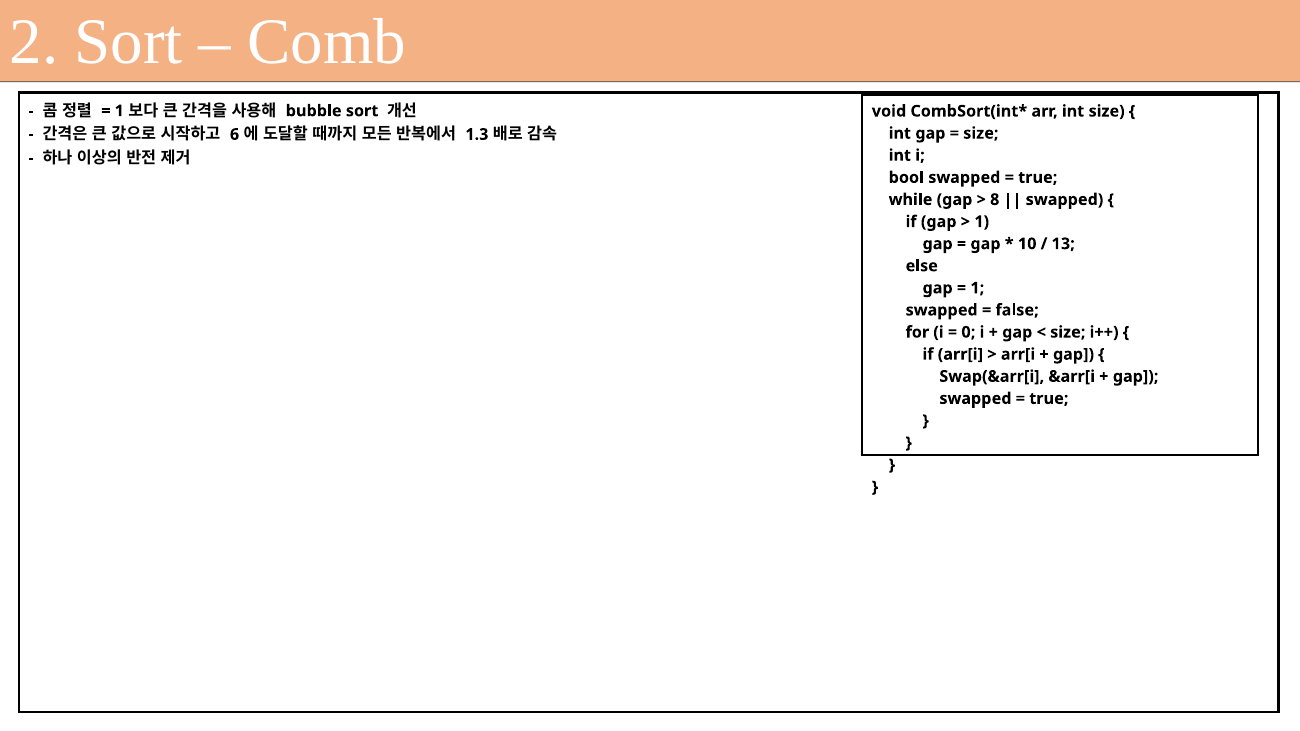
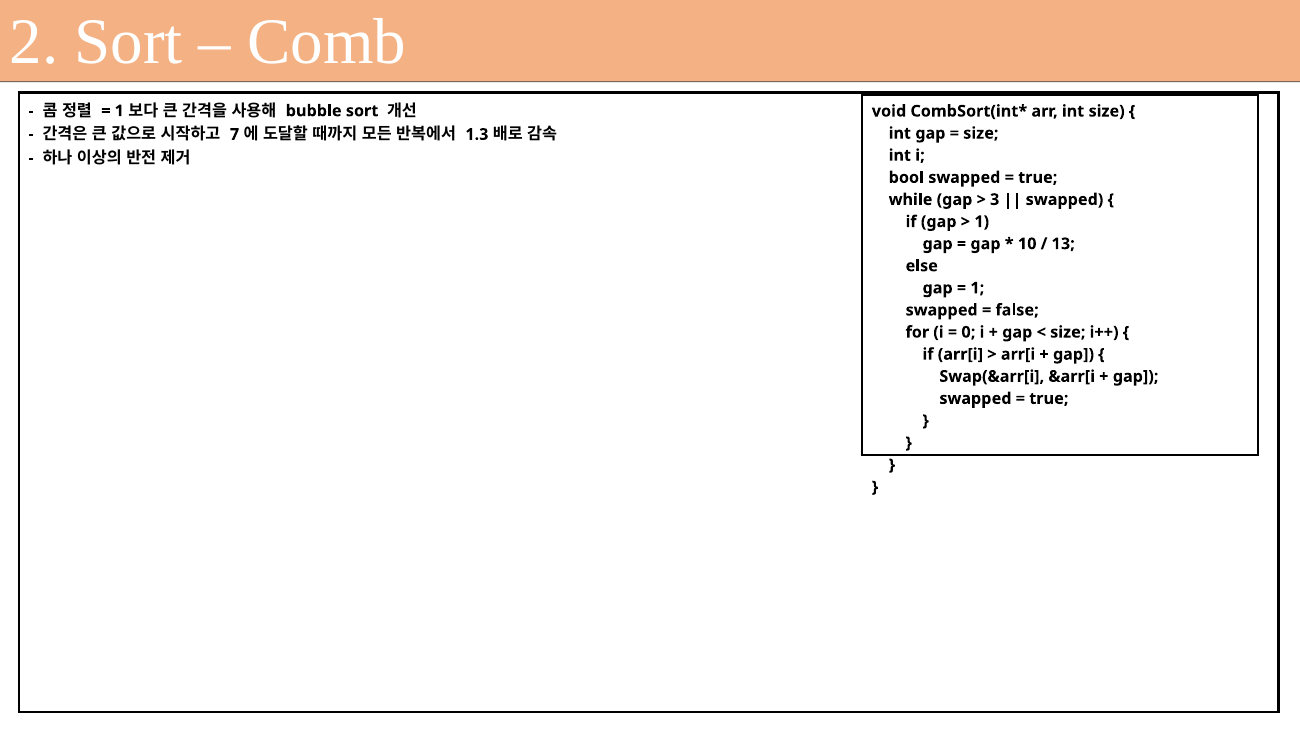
6: 6 -> 7
8: 8 -> 3
